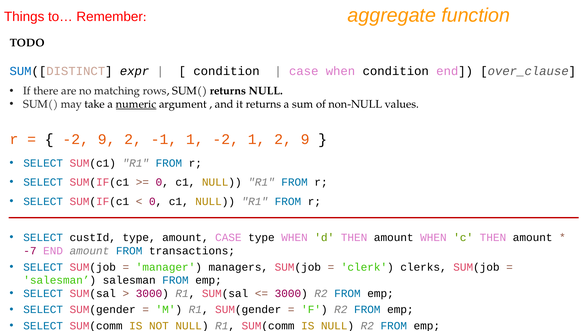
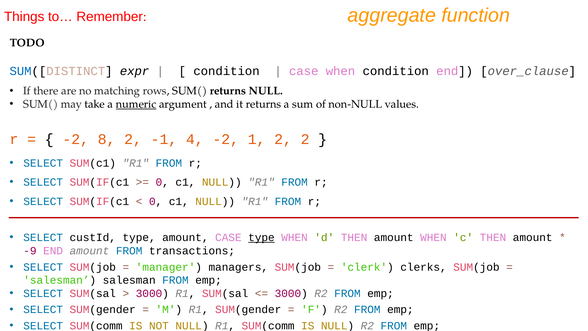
-2 9: 9 -> 8
-1 1: 1 -> 4
2 9: 9 -> 2
type at (261, 237) underline: none -> present
-7: -7 -> -9
